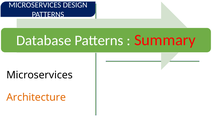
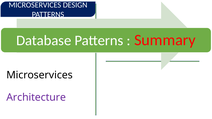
Architecture colour: orange -> purple
